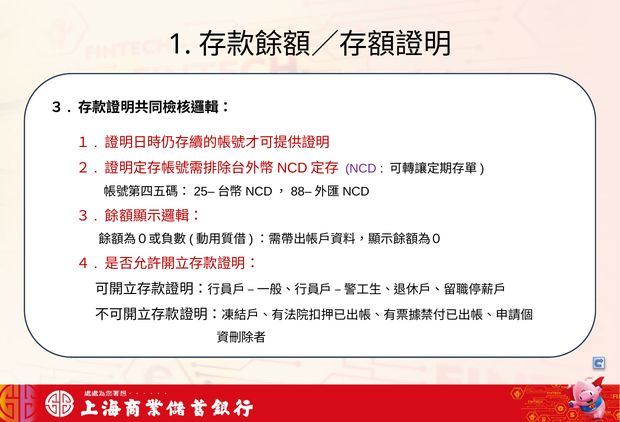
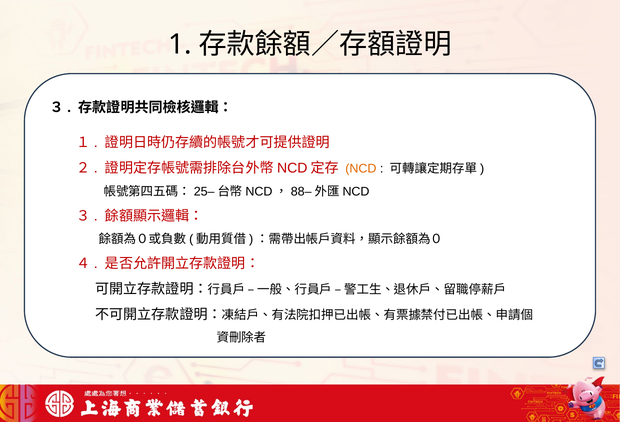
NCD colour: purple -> orange
